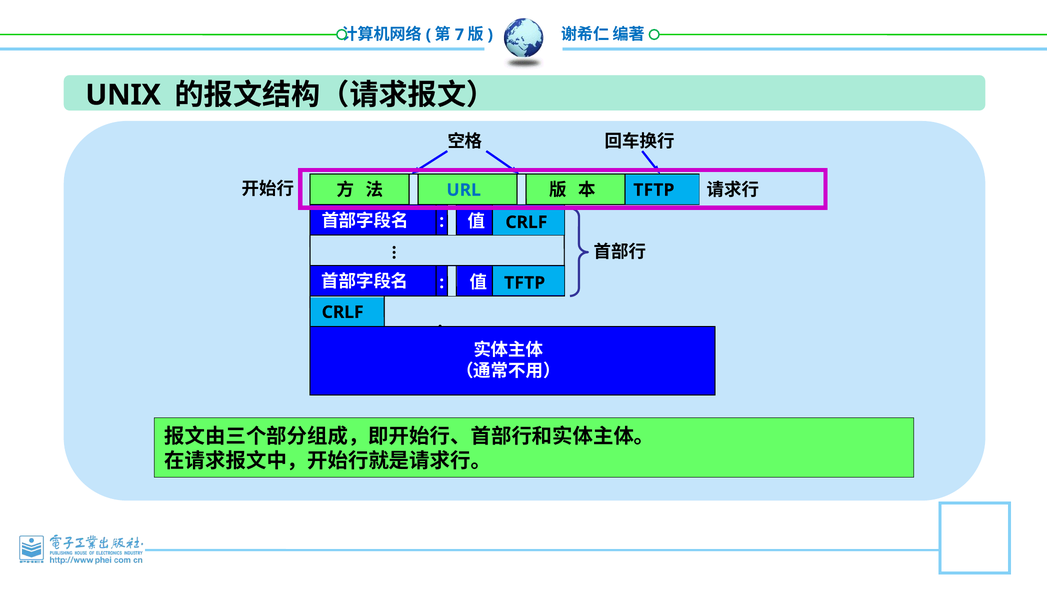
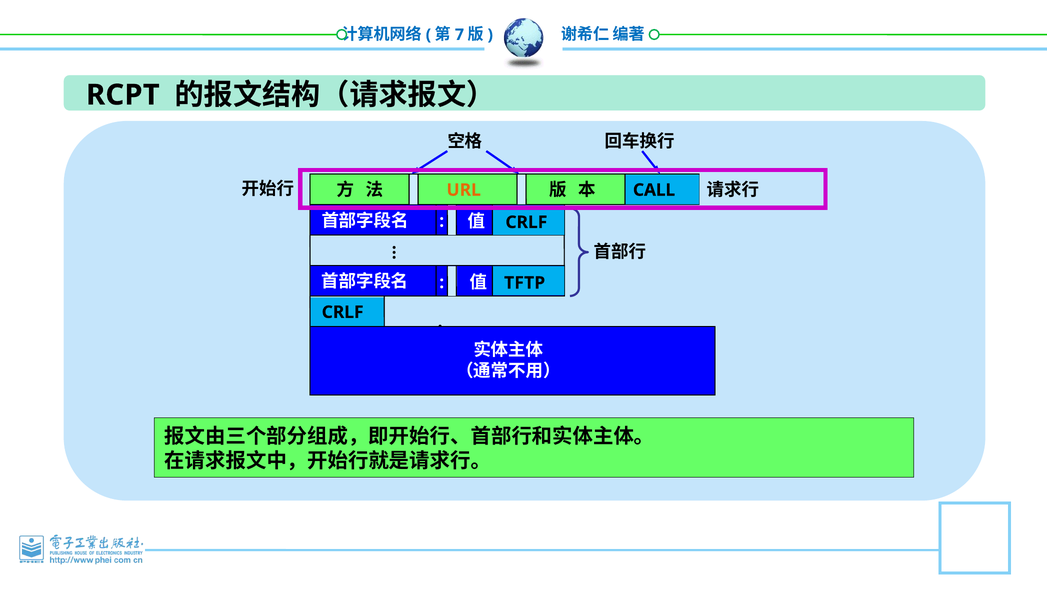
UNIX: UNIX -> RCPT
URL colour: blue -> orange
TFTP at (654, 190): TFTP -> CALL
